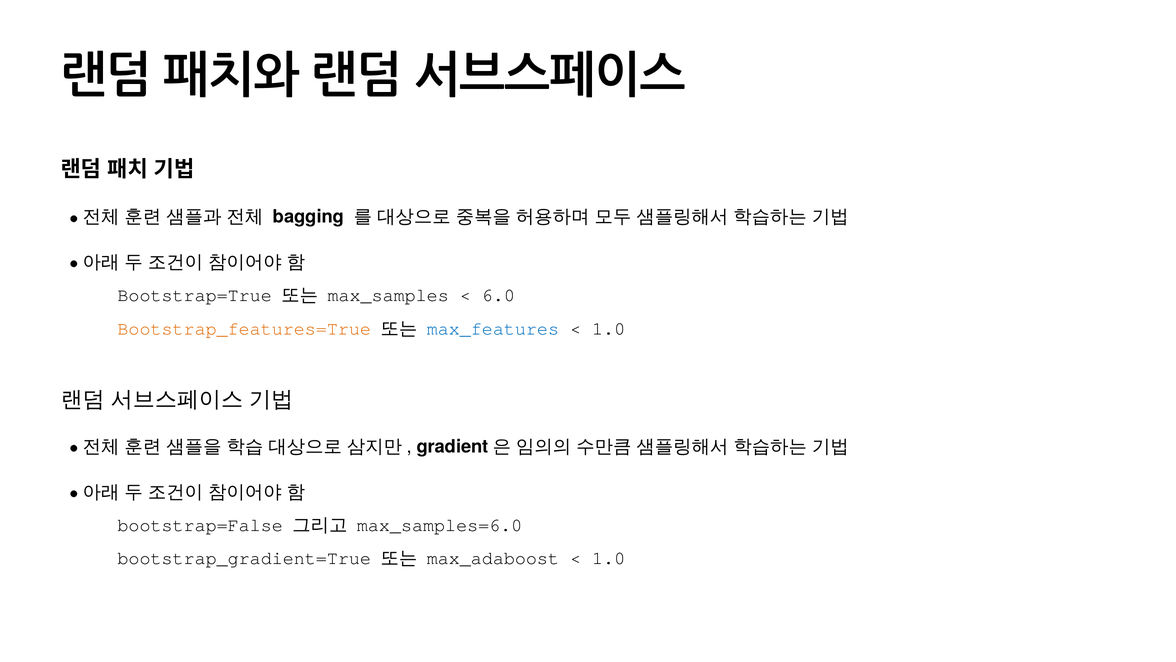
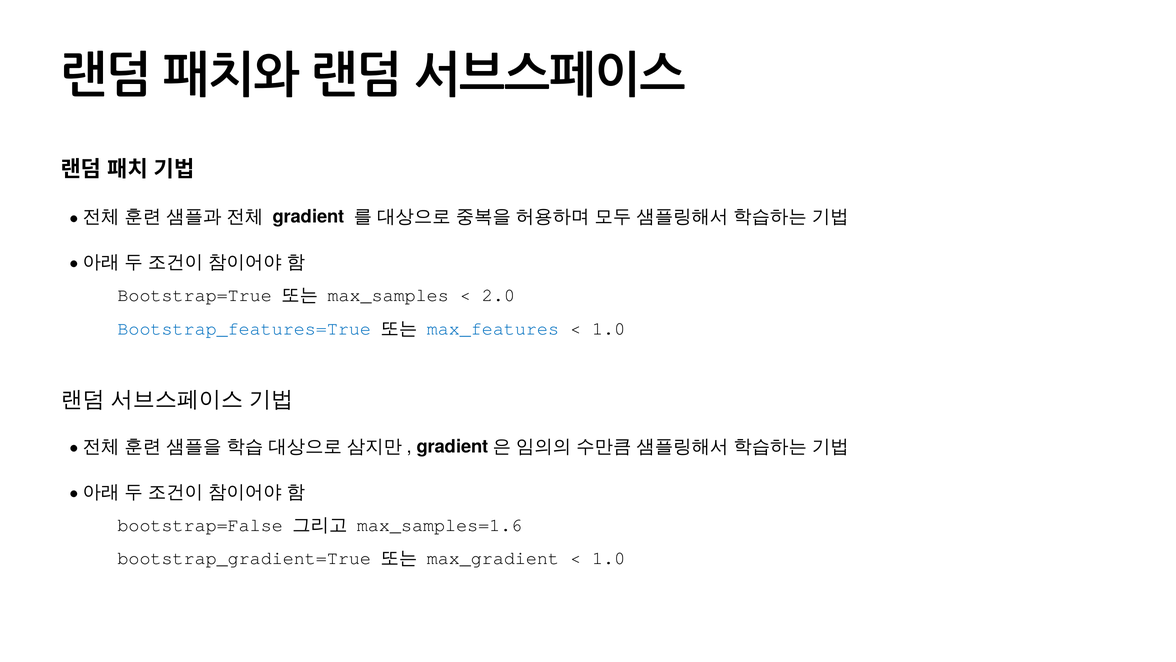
bagging at (309, 217): bagging -> gradient
6.0: 6.0 -> 2.0
Bootstrap_features=True colour: orange -> blue
max_samples=6.0: max_samples=6.0 -> max_samples=1.6
max_adaboost: max_adaboost -> max_gradient
